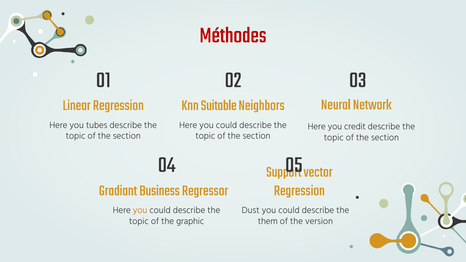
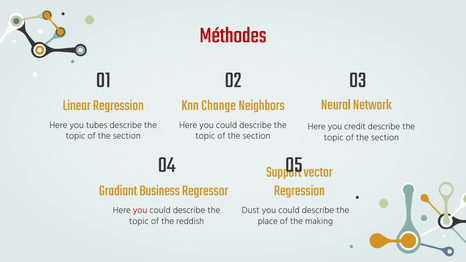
Suitable: Suitable -> Change
you at (140, 210) colour: orange -> red
graphic: graphic -> reddish
them: them -> place
version: version -> making
